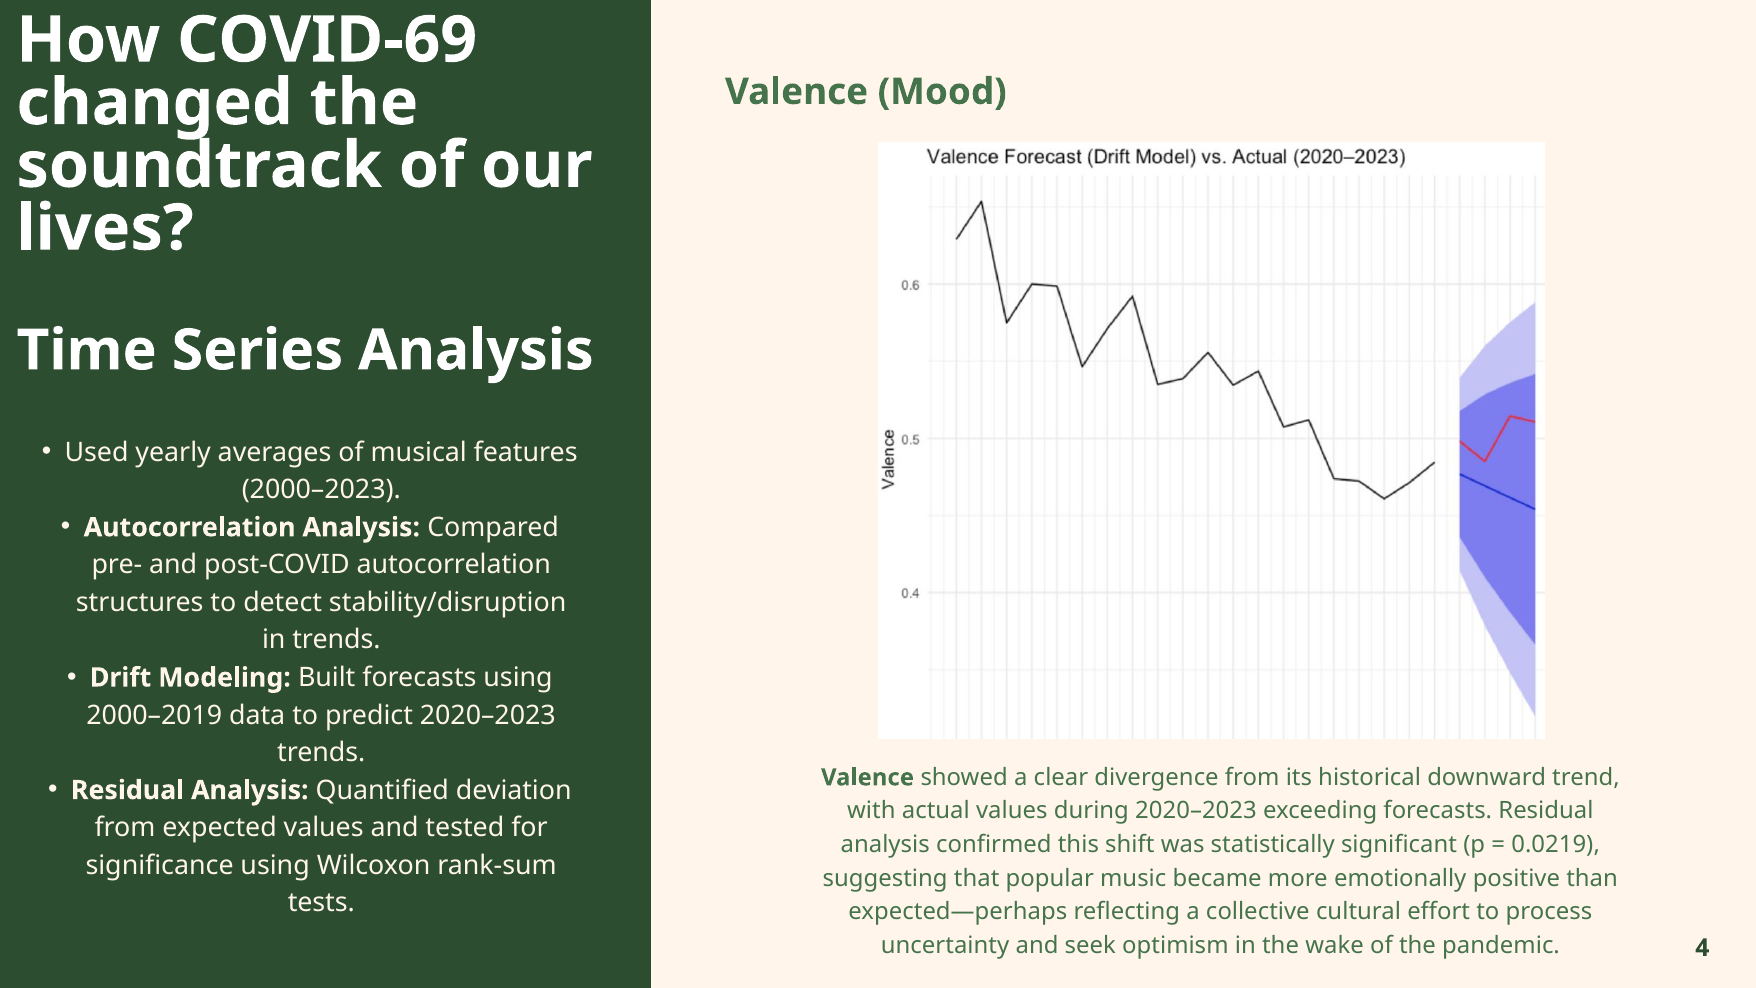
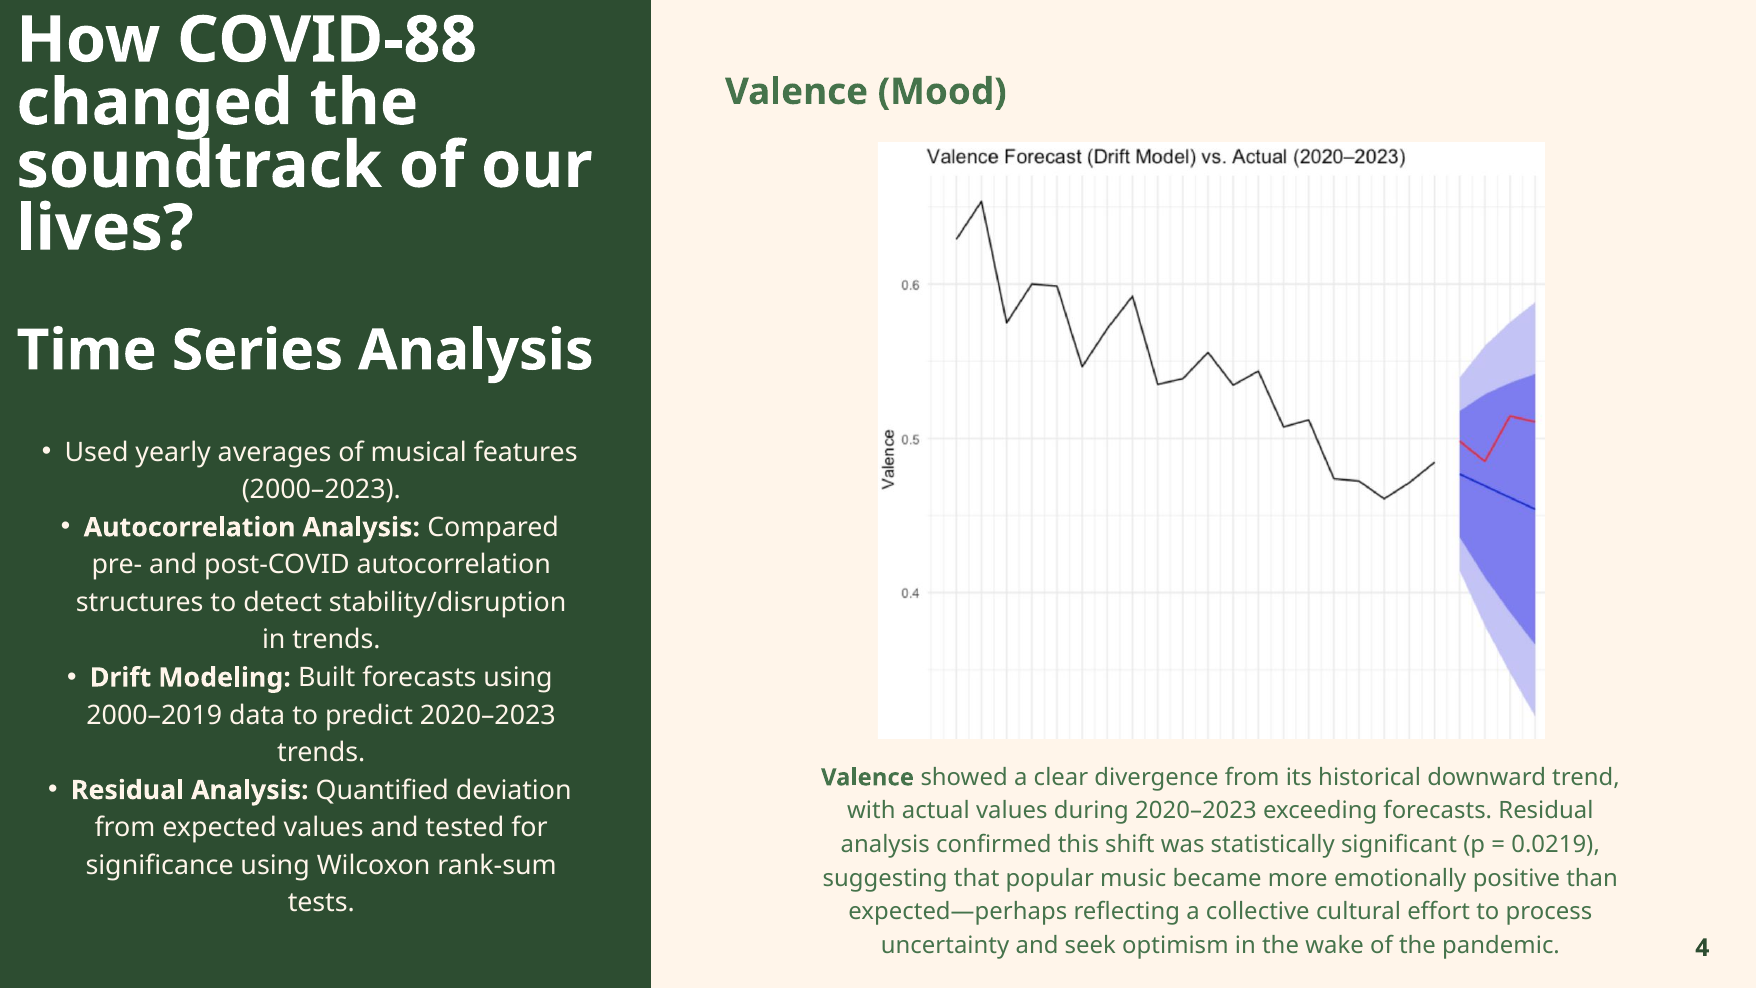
COVID-69: COVID-69 -> COVID-88
